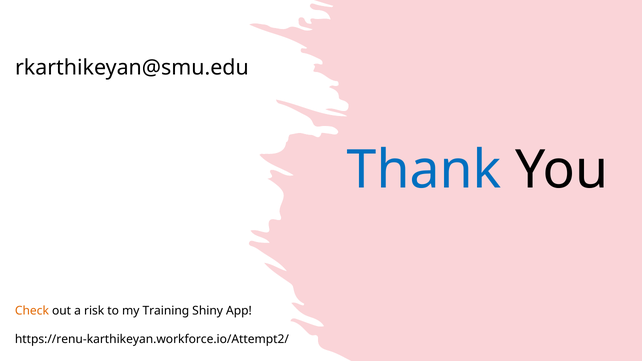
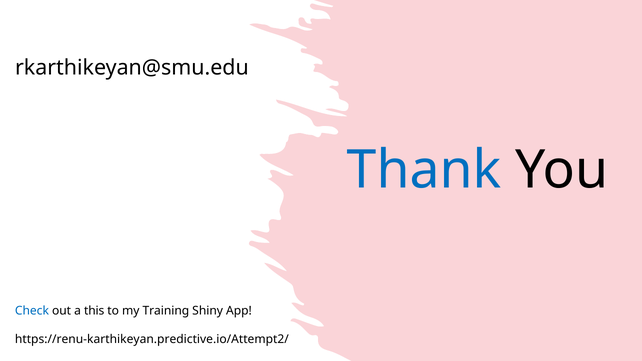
Check colour: orange -> blue
risk: risk -> this
https://renu-karthikeyan.workforce.io/Attempt2/: https://renu-karthikeyan.workforce.io/Attempt2/ -> https://renu-karthikeyan.predictive.io/Attempt2/
